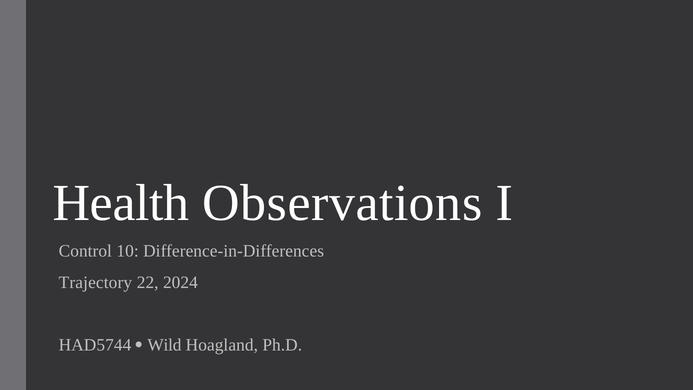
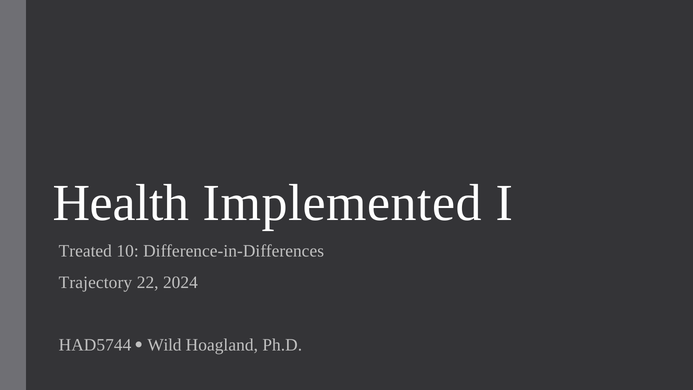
Observations: Observations -> Implemented
Control: Control -> Treated
